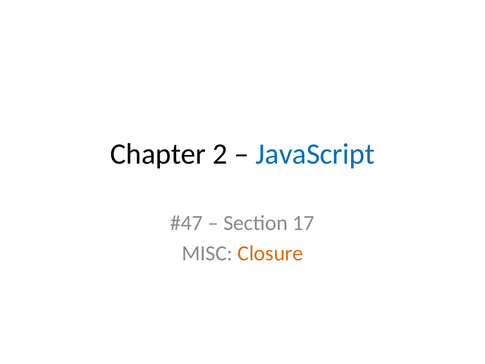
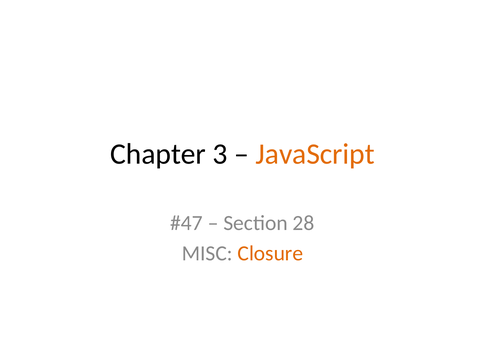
2: 2 -> 3
JavaScript colour: blue -> orange
17: 17 -> 28
